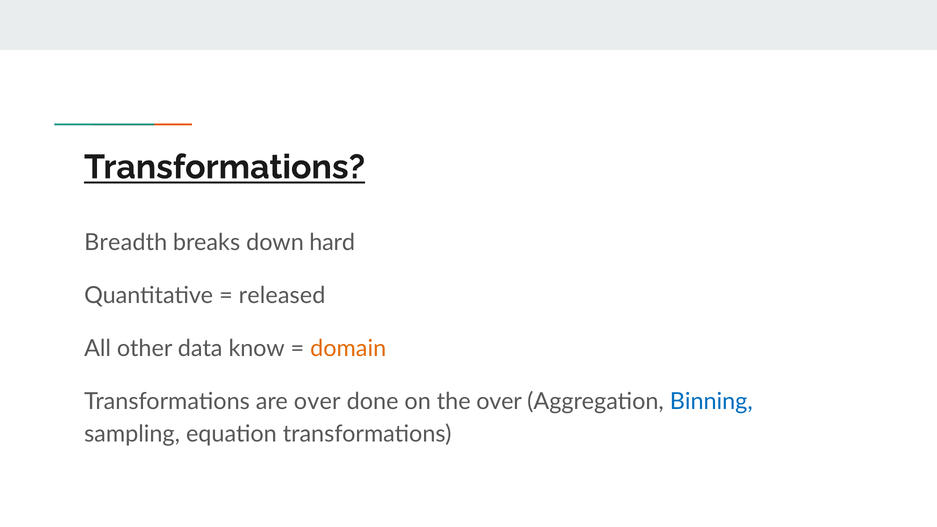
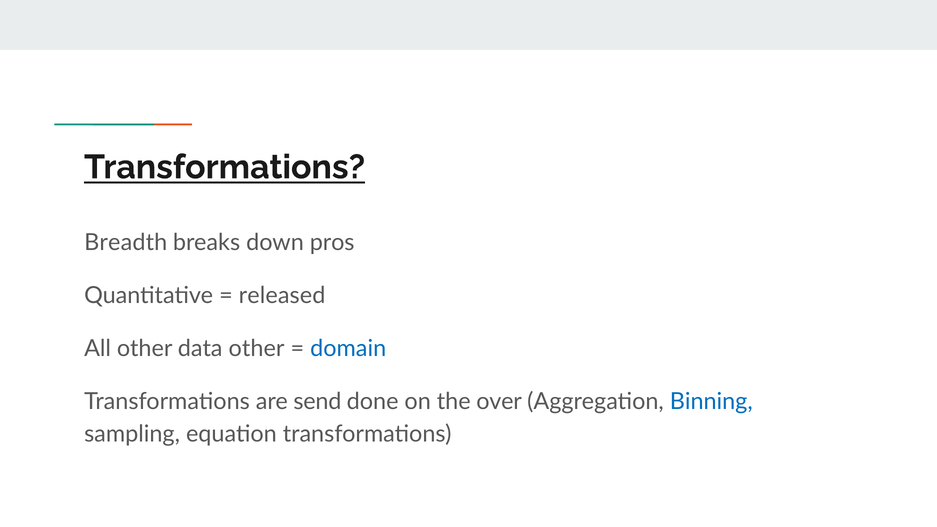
hard: hard -> pros
data know: know -> other
domain colour: orange -> blue
are over: over -> send
